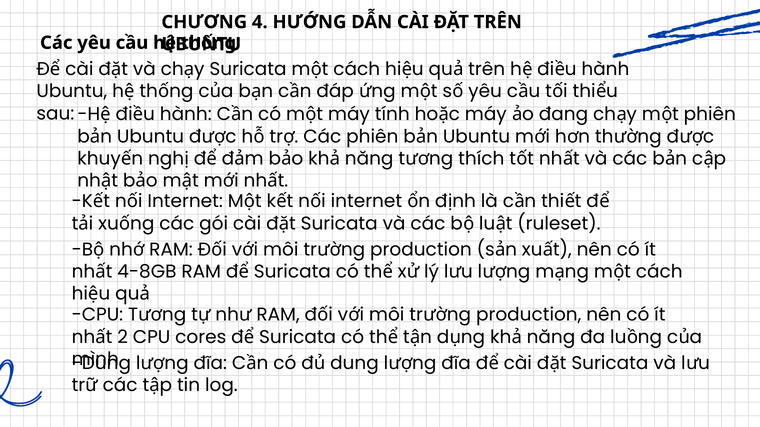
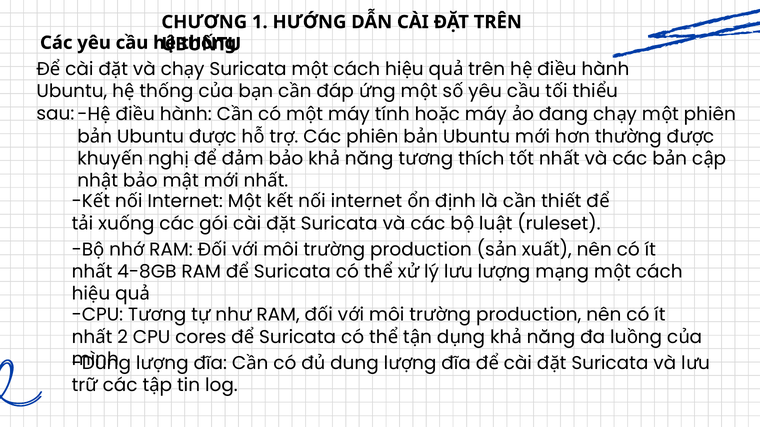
4: 4 -> 1
